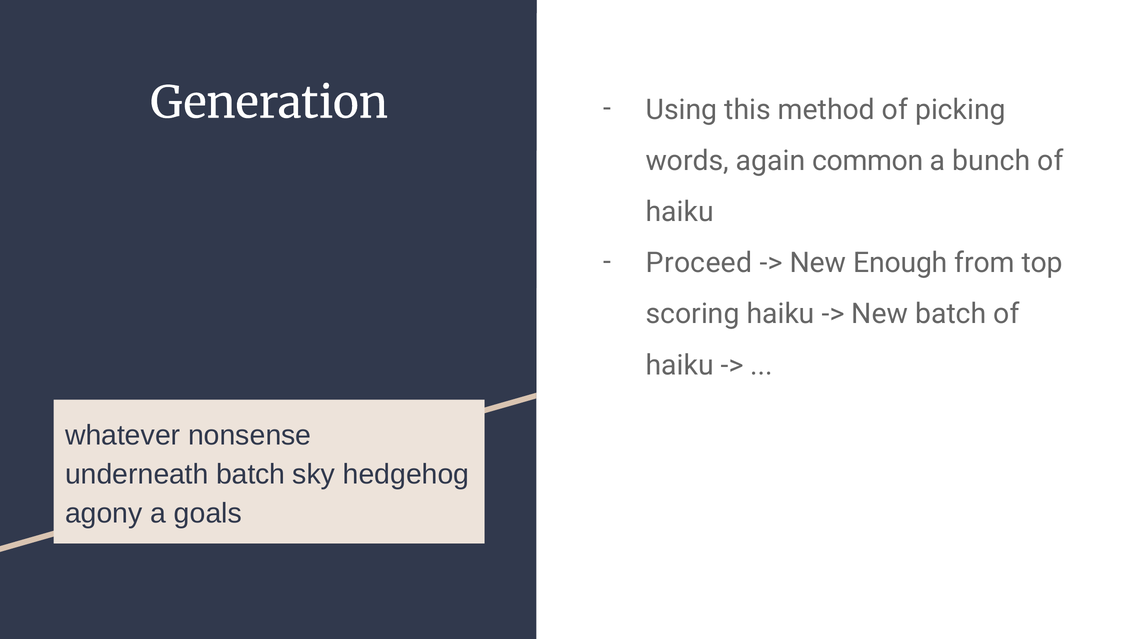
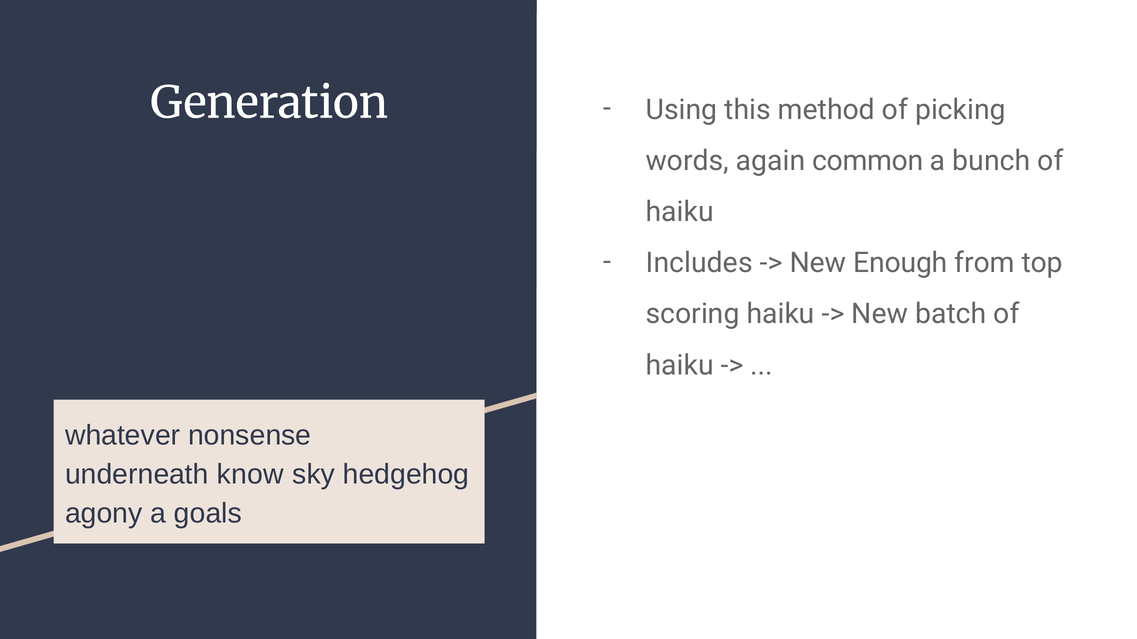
Proceed: Proceed -> Includes
underneath batch: batch -> know
